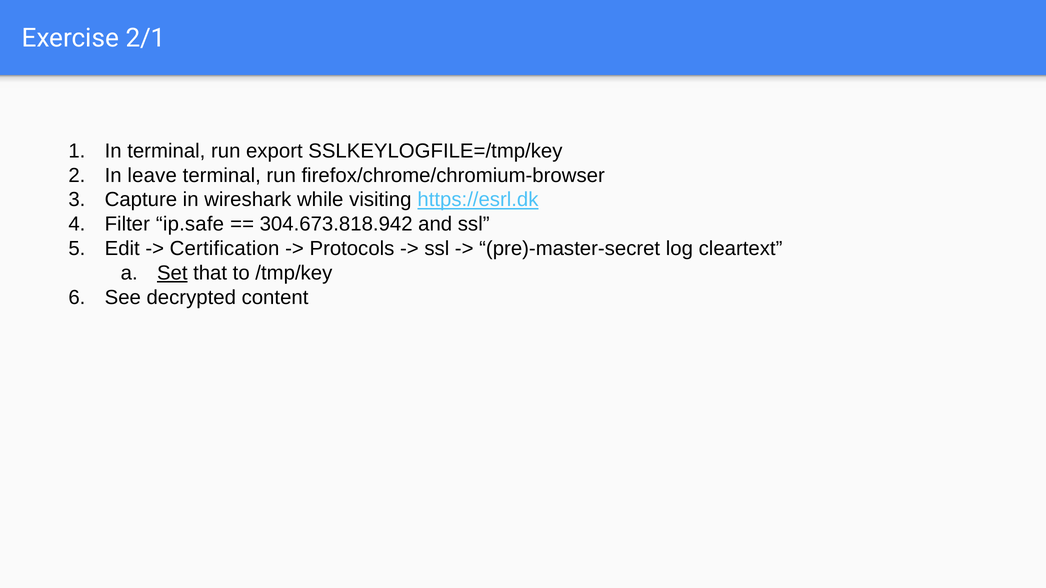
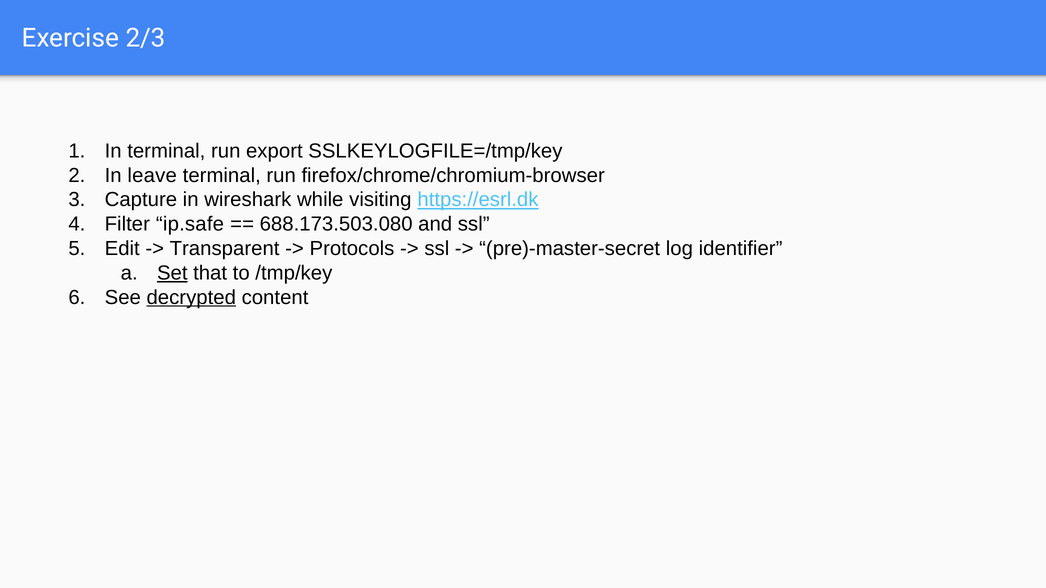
2/1: 2/1 -> 2/3
304.673.818.942: 304.673.818.942 -> 688.173.503.080
Certification: Certification -> Transparent
cleartext: cleartext -> identifier
decrypted underline: none -> present
